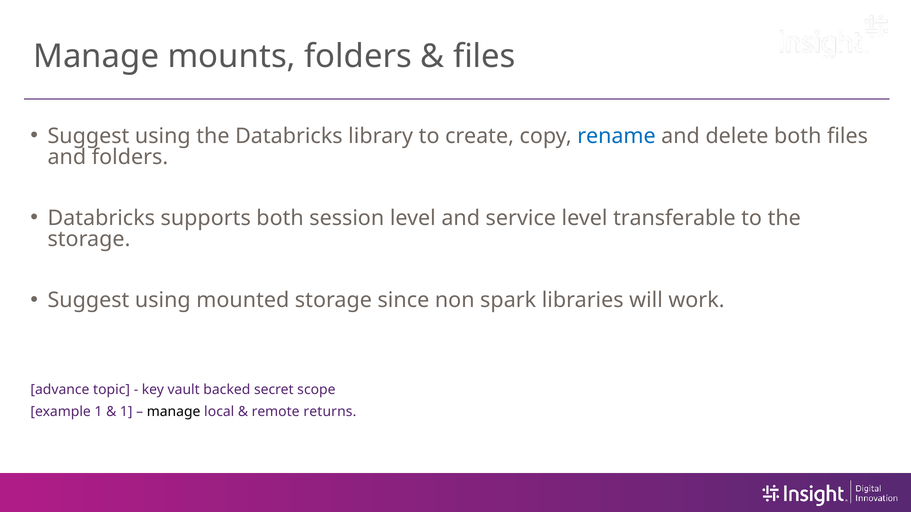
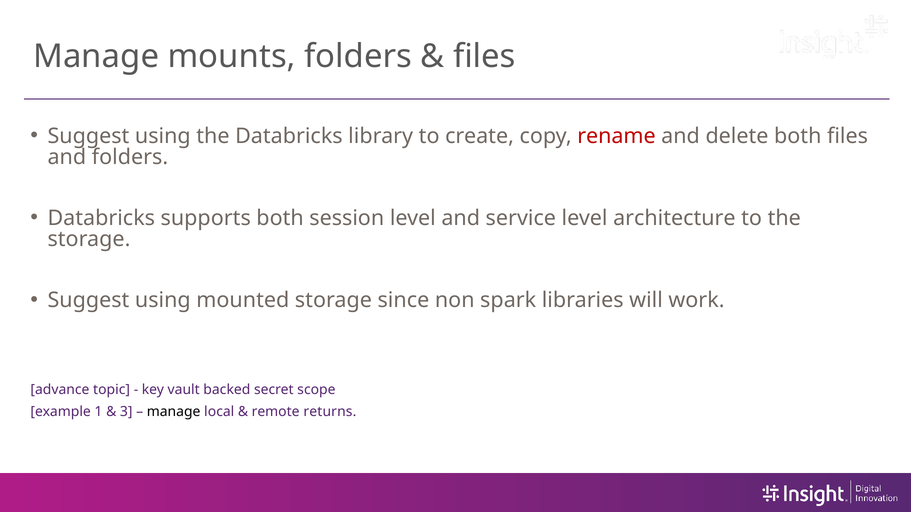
rename colour: blue -> red
transferable: transferable -> architecture
1 at (126, 412): 1 -> 3
